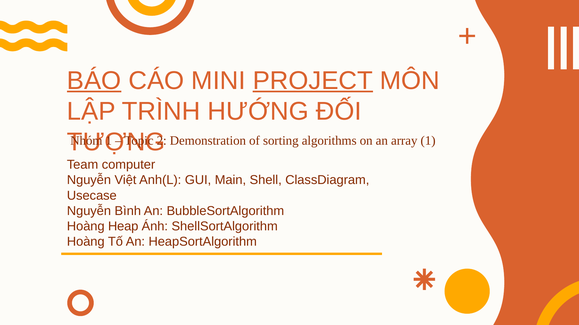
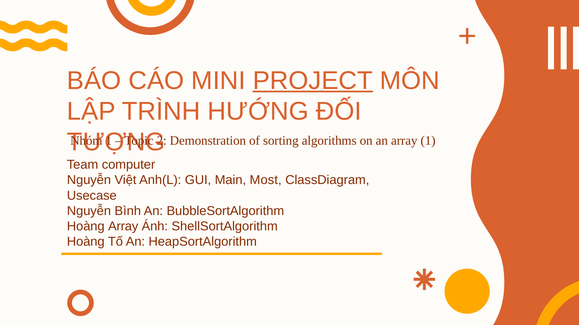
BÁO underline: present -> none
Shell: Shell -> Most
Hoàng Heap: Heap -> Array
